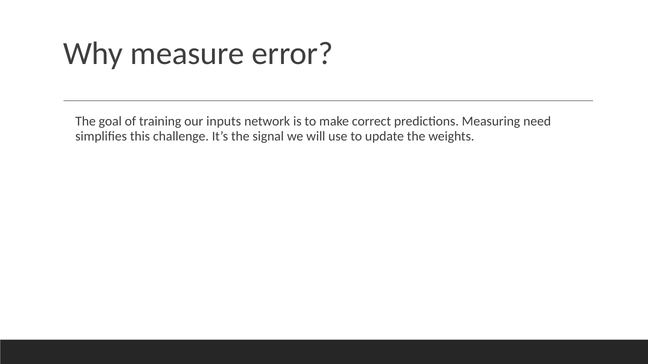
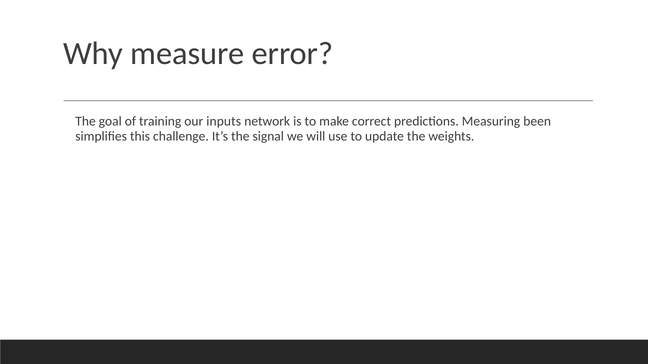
need: need -> been
